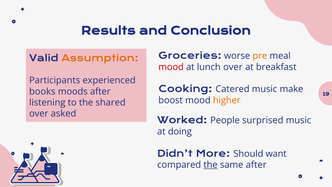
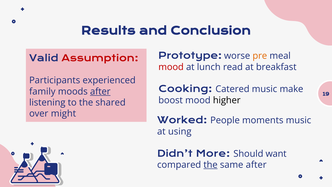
Groceries: Groceries -> Prototype
Assumption colour: orange -> red
lunch over: over -> read
books: books -> family
after at (100, 91) underline: none -> present
higher colour: orange -> black
asked: asked -> might
surprised: surprised -> moments
doing: doing -> using
